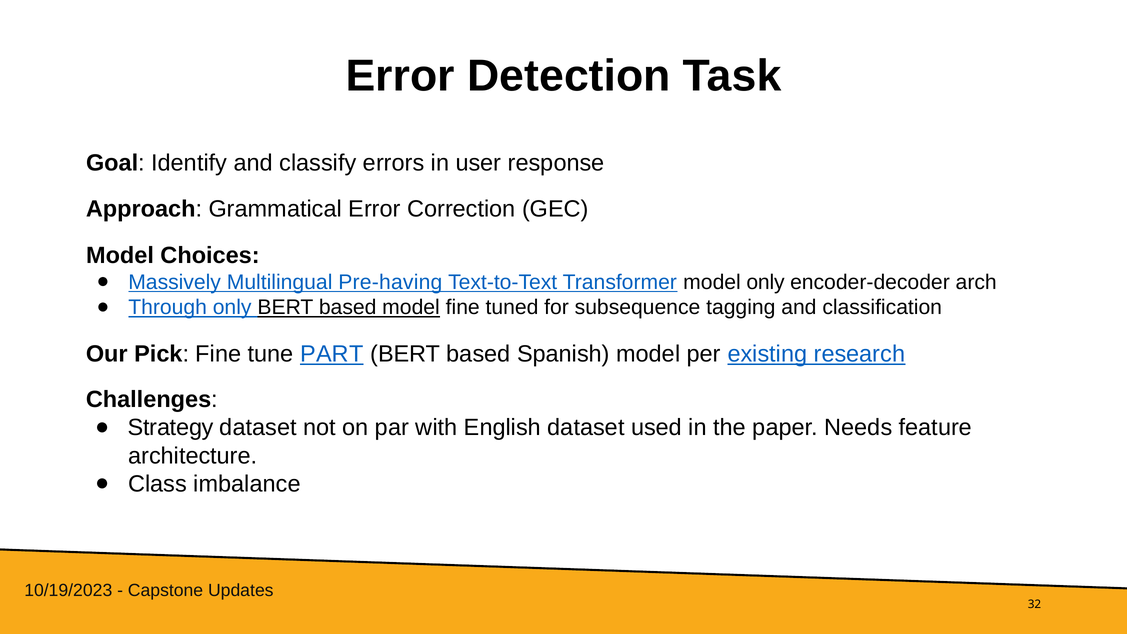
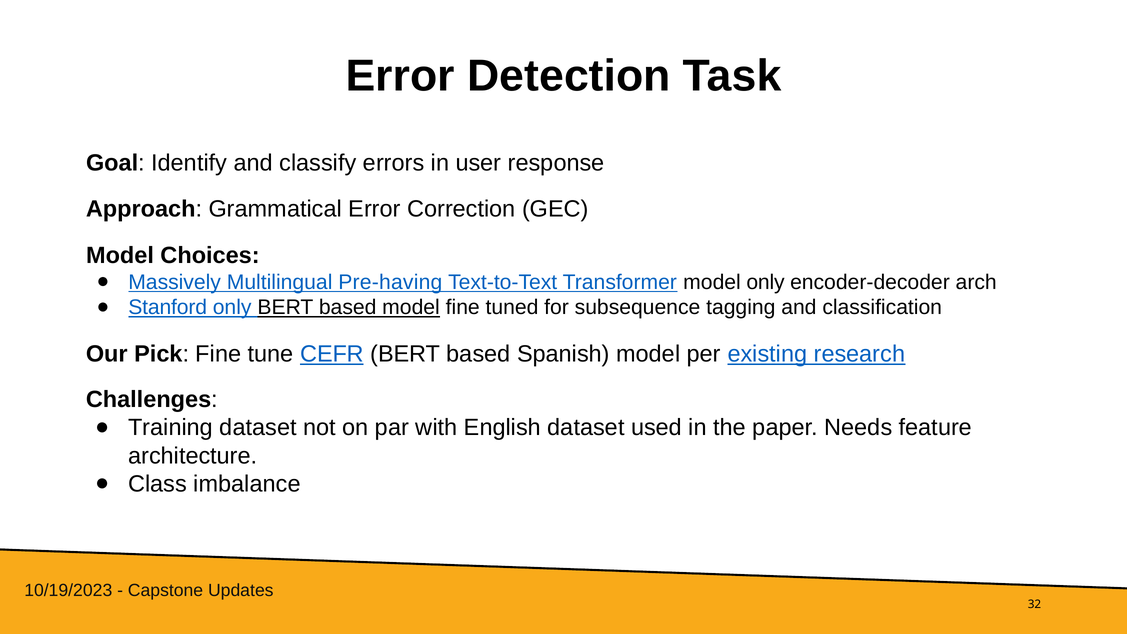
Through: Through -> Stanford
PART: PART -> CEFR
Strategy: Strategy -> Training
